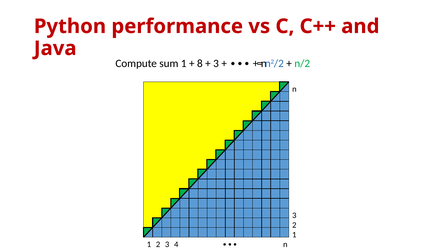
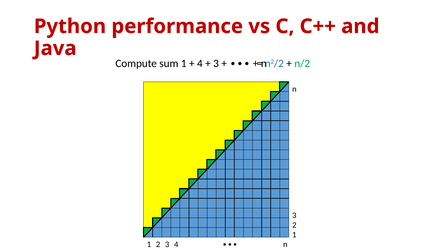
8 at (200, 63): 8 -> 4
